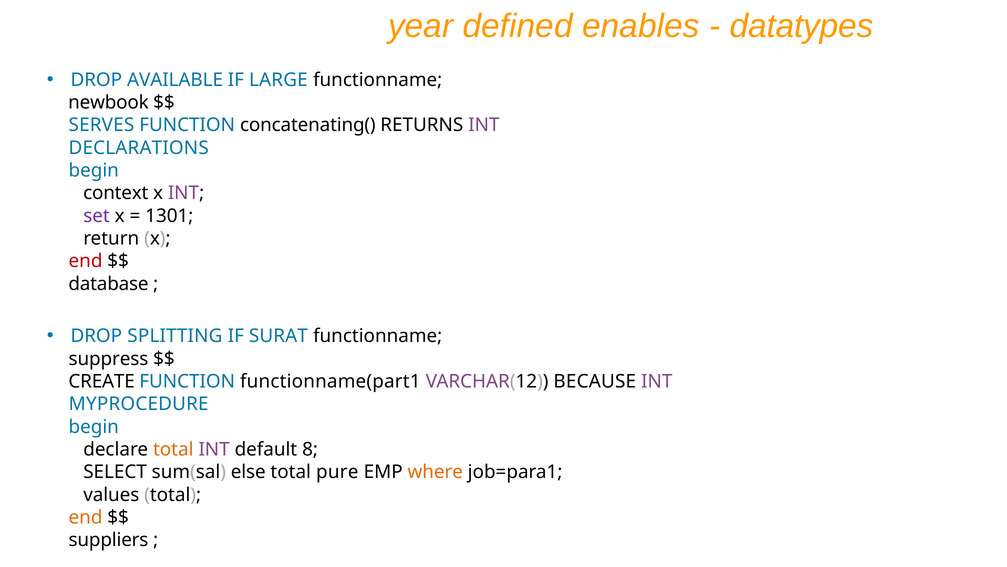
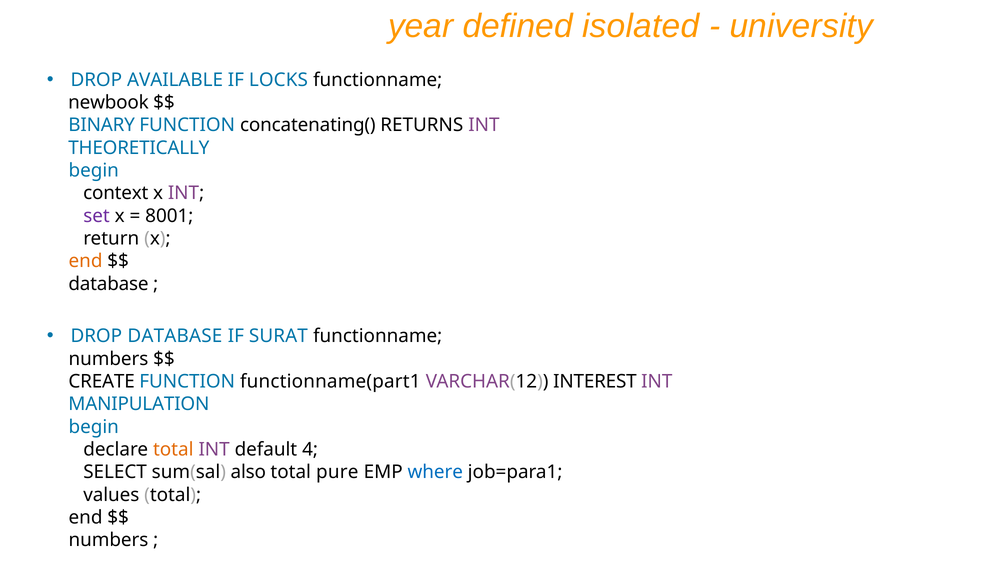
enables: enables -> isolated
datatypes: datatypes -> university
LARGE: LARGE -> LOCKS
SERVES: SERVES -> BINARY
DECLARATIONS: DECLARATIONS -> THEORETICALLY
1301: 1301 -> 8001
end at (86, 261) colour: red -> orange
DROP SPLITTING: SPLITTING -> DATABASE
suppress at (108, 358): suppress -> numbers
BECAUSE: BECAUSE -> INTEREST
MYPROCEDURE: MYPROCEDURE -> MANIPULATION
8: 8 -> 4
else: else -> also
where colour: orange -> blue
end at (86, 517) colour: orange -> black
suppliers at (109, 540): suppliers -> numbers
